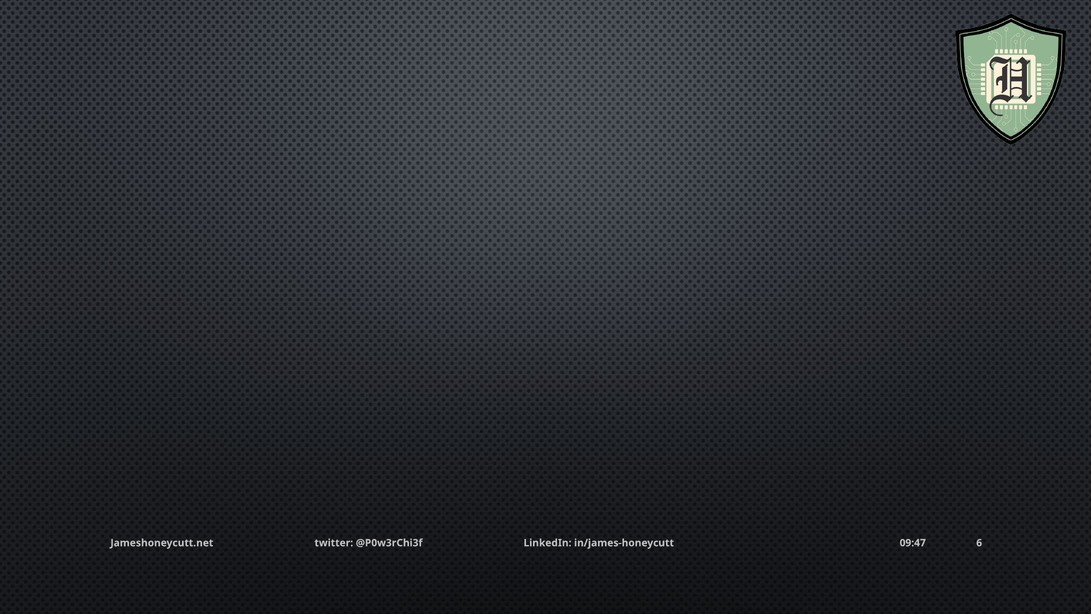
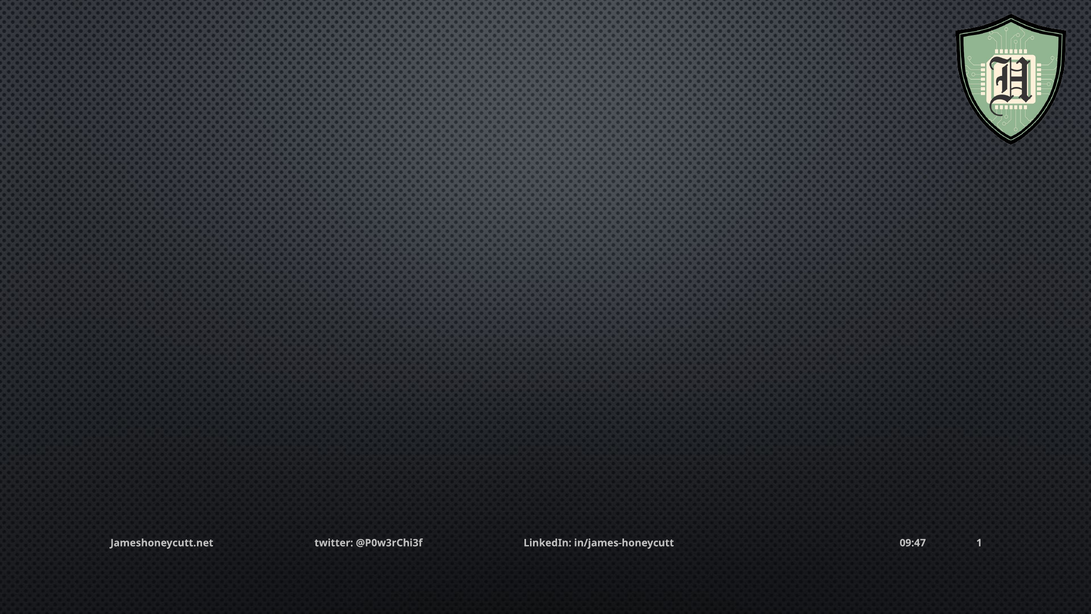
6: 6 -> 1
